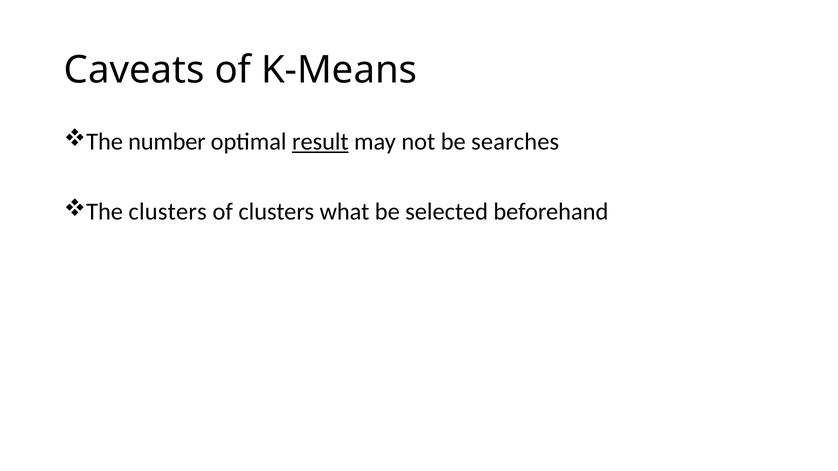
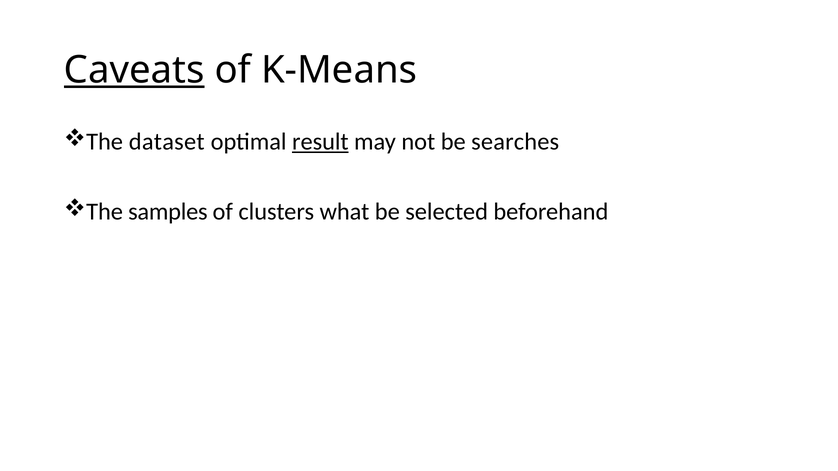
Caveats underline: none -> present
number: number -> dataset
The clusters: clusters -> samples
